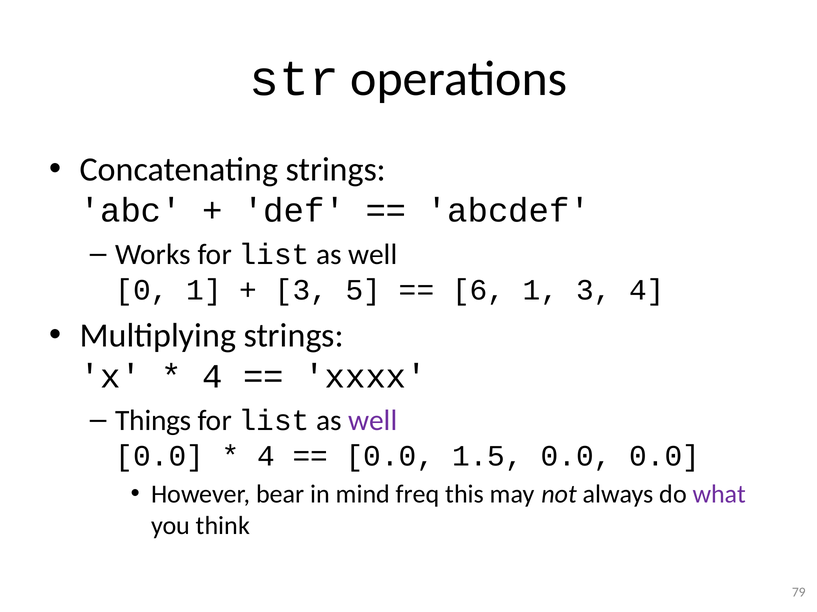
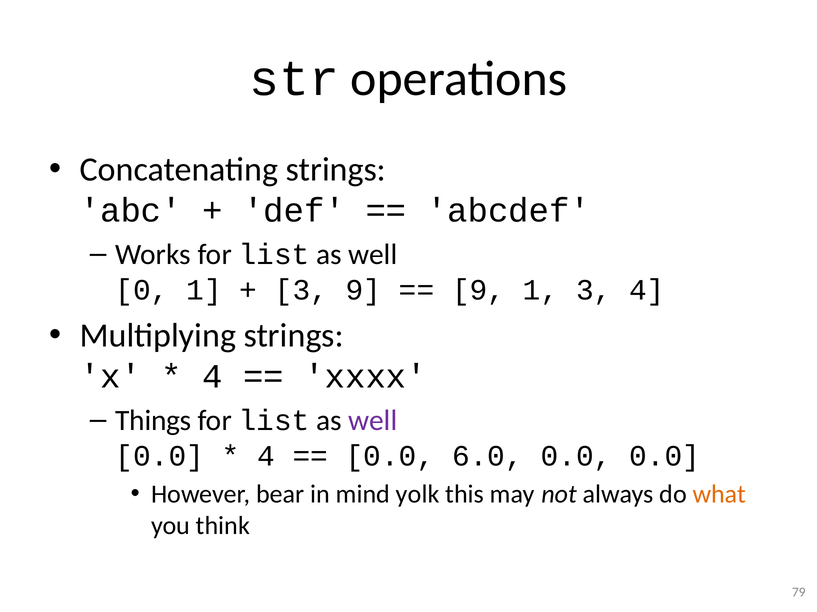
3 5: 5 -> 9
6 at (479, 290): 6 -> 9
1.5: 1.5 -> 6.0
freq: freq -> yolk
what colour: purple -> orange
